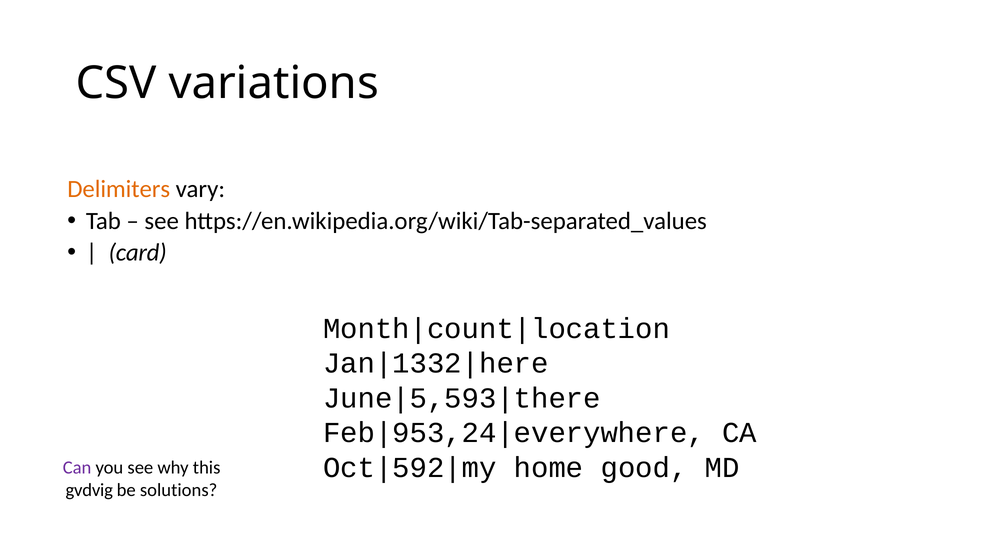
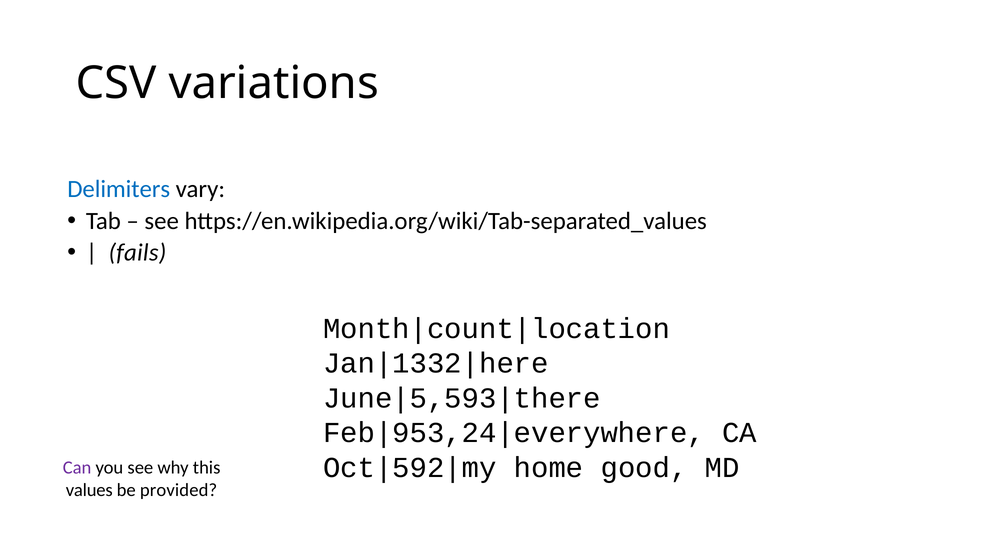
Delimiters colour: orange -> blue
card: card -> fails
gvdvig: gvdvig -> values
solutions: solutions -> provided
